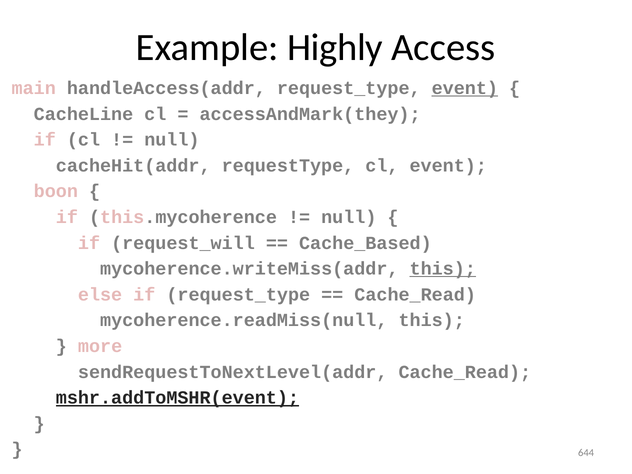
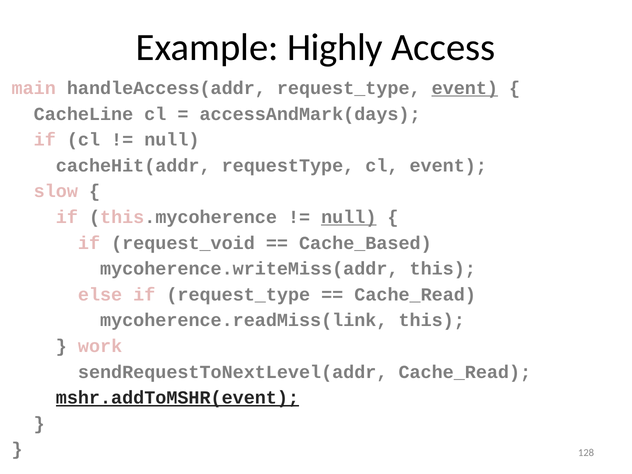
accessAndMark(they: accessAndMark(they -> accessAndMark(days
boon: boon -> slow
null at (349, 217) underline: none -> present
request_will: request_will -> request_void
this at (443, 269) underline: present -> none
mycoherence.readMiss(null: mycoherence.readMiss(null -> mycoherence.readMiss(link
more: more -> work
644: 644 -> 128
